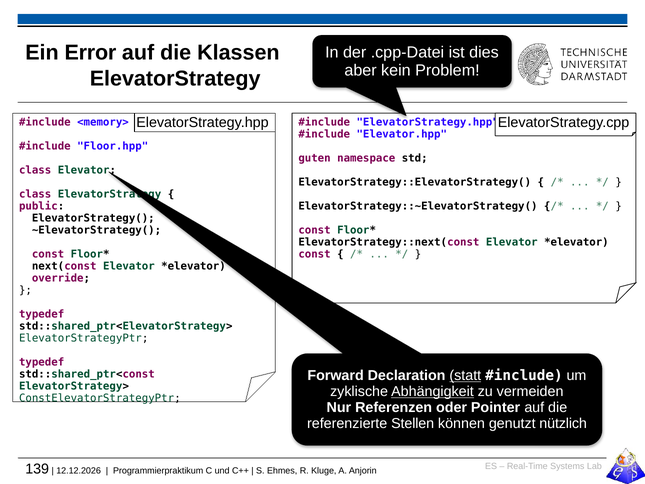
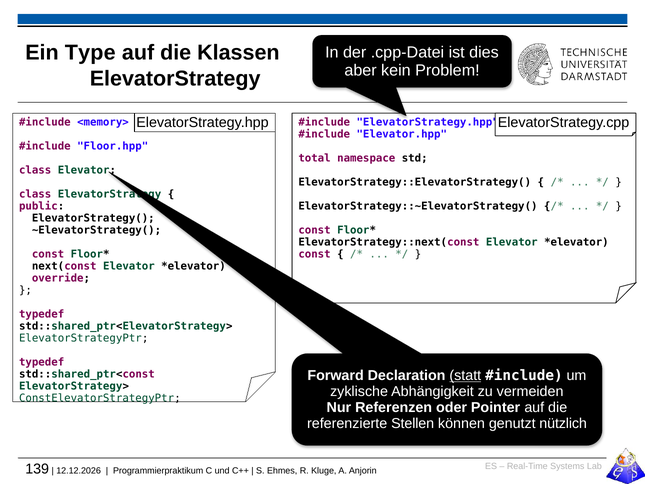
Error: Error -> Type
guten: guten -> total
Abhängigkeit underline: present -> none
